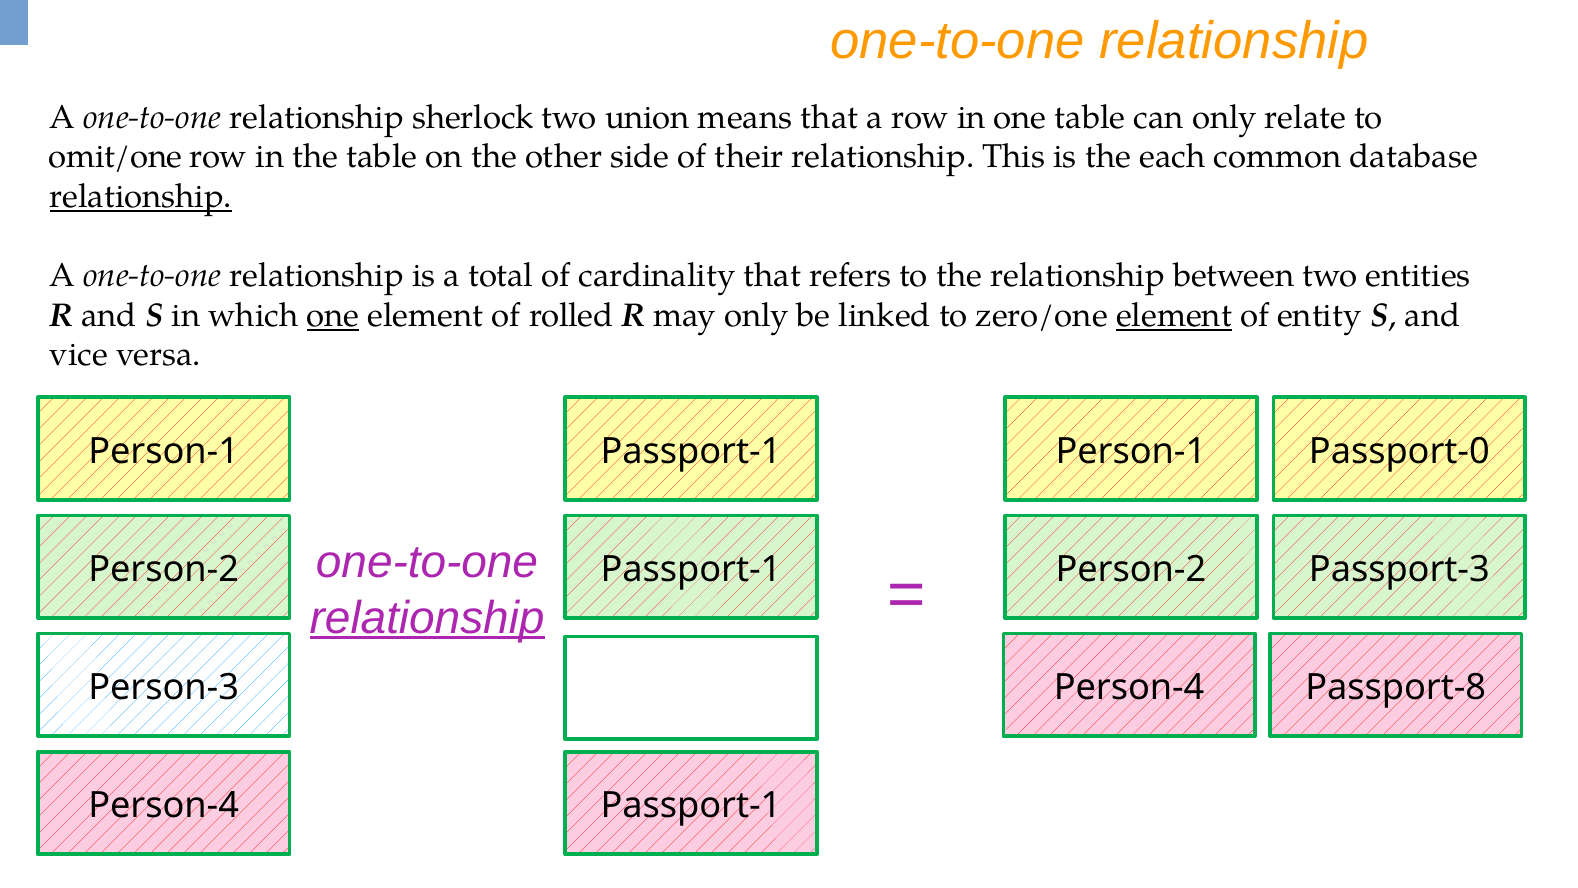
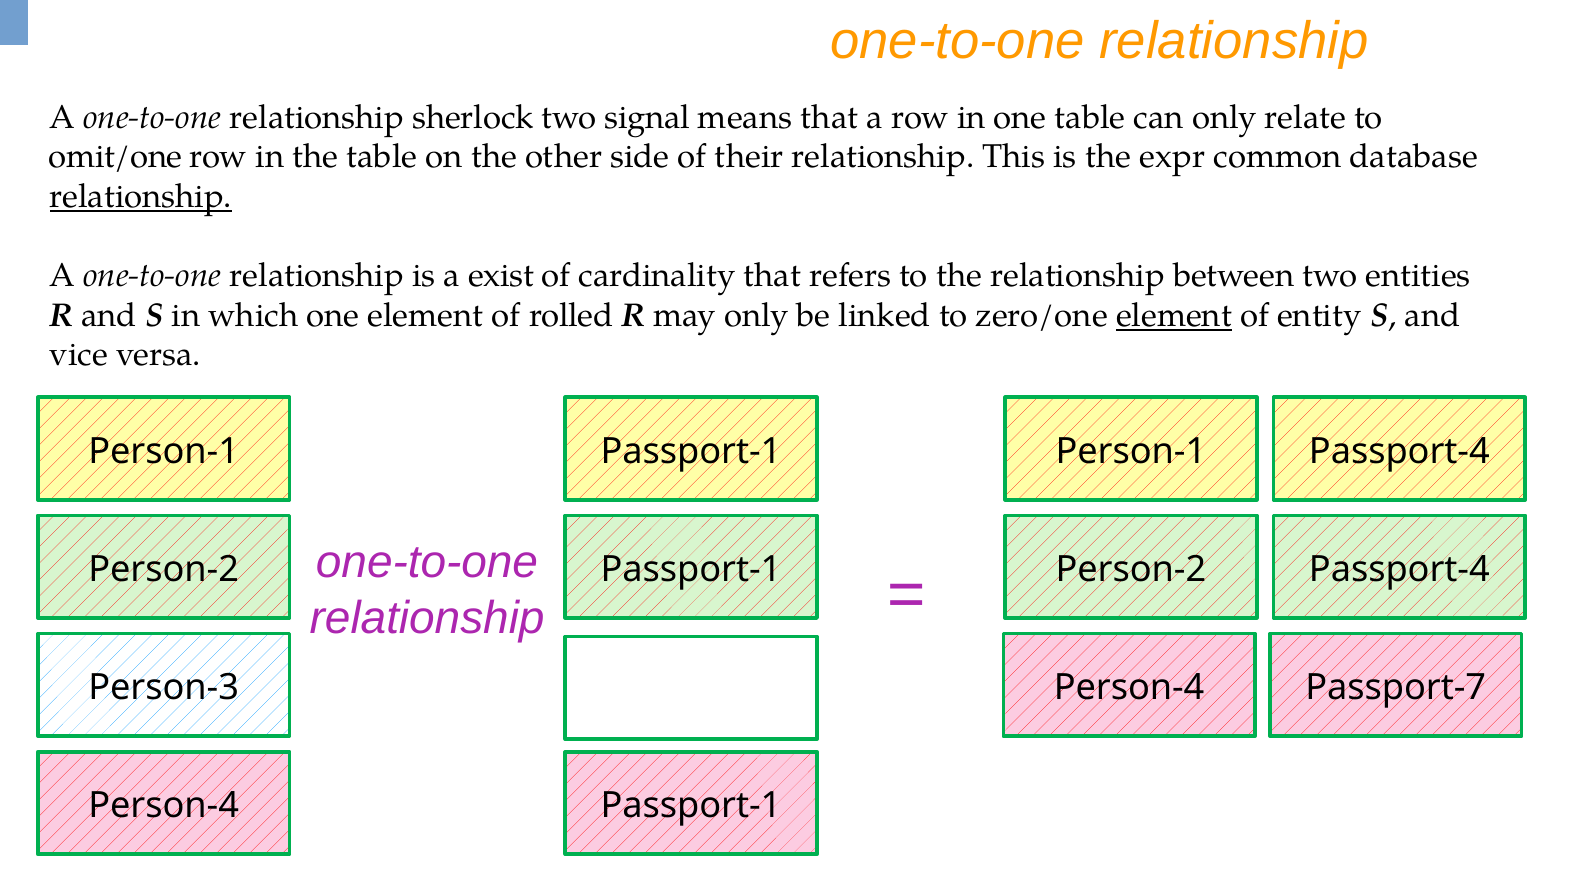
union: union -> signal
each: each -> expr
total: total -> exist
one at (333, 315) underline: present -> none
Passport-0 at (1399, 451): Passport-0 -> Passport-4
Person-2 Passport-3: Passport-3 -> Passport-4
relationship at (427, 618) underline: present -> none
Passport-8: Passport-8 -> Passport-7
